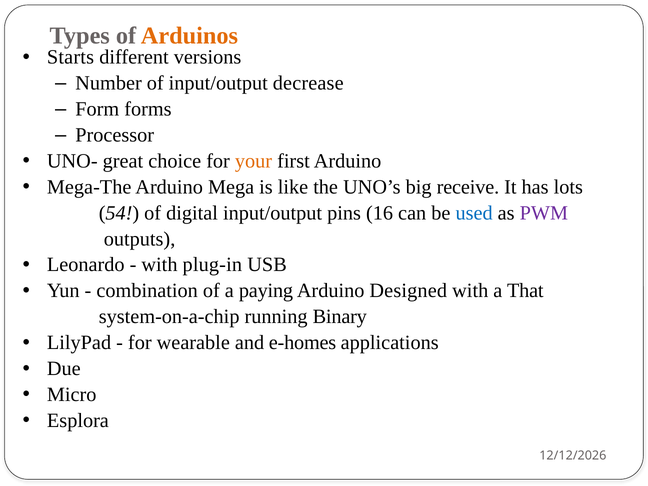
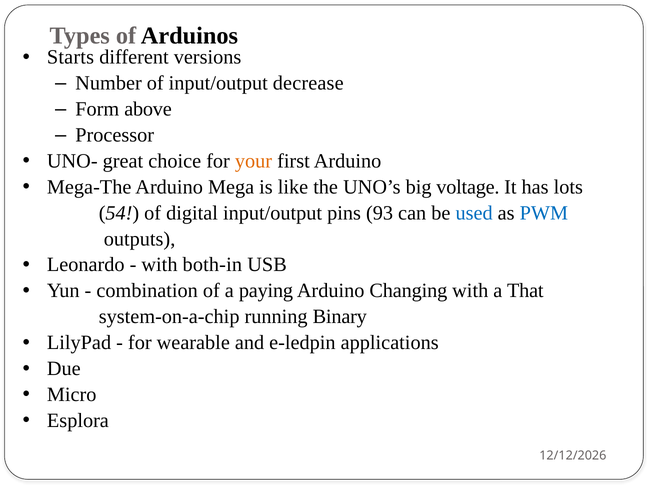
Arduinos colour: orange -> black
forms: forms -> above
receive: receive -> voltage
16: 16 -> 93
PWM colour: purple -> blue
plug-in: plug-in -> both-in
Designed: Designed -> Changing
e-homes: e-homes -> e-ledpin
